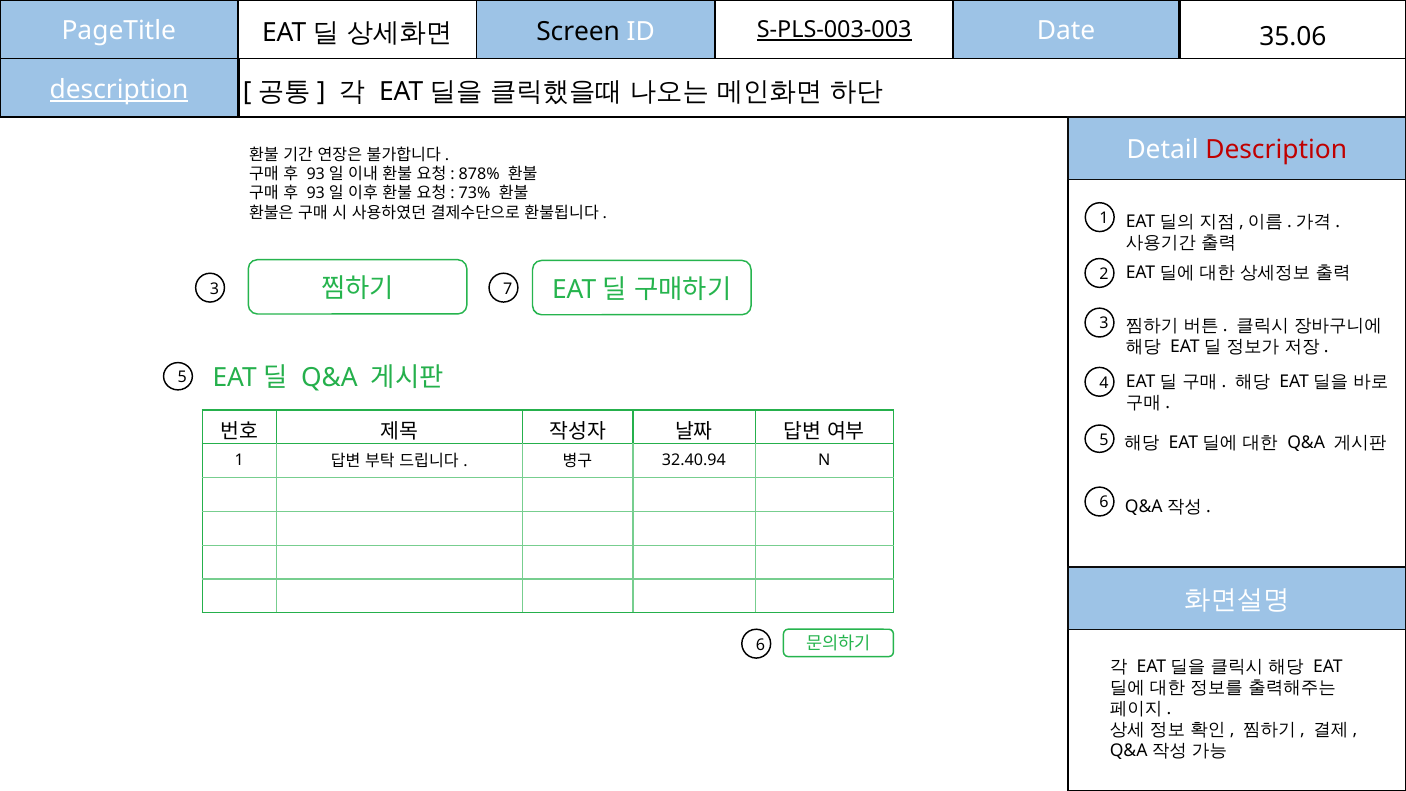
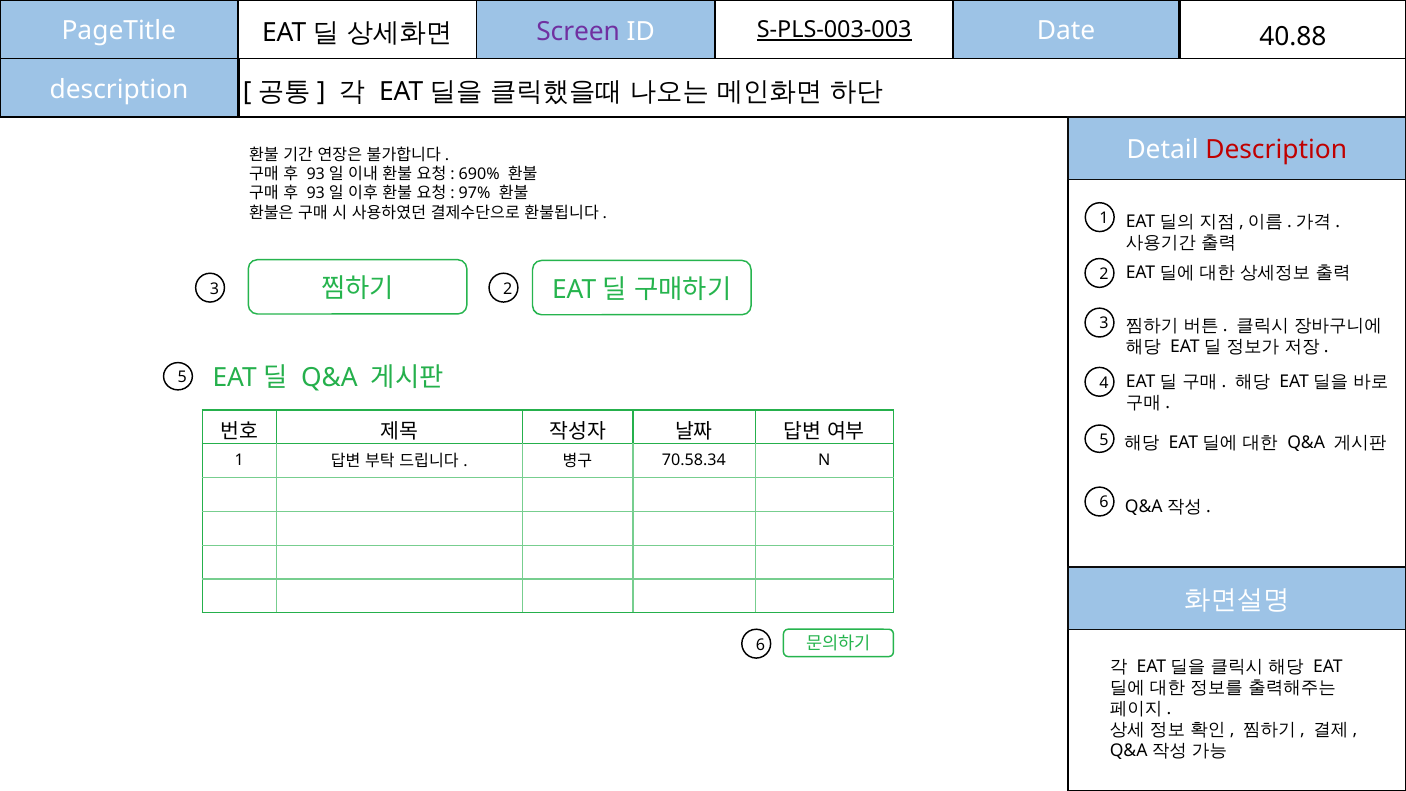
Screen colour: black -> purple
35.06: 35.06 -> 40.88
description at (119, 90) underline: present -> none
878%: 878% -> 690%
73%: 73% -> 97%
3 7: 7 -> 2
32.40.94: 32.40.94 -> 70.58.34
